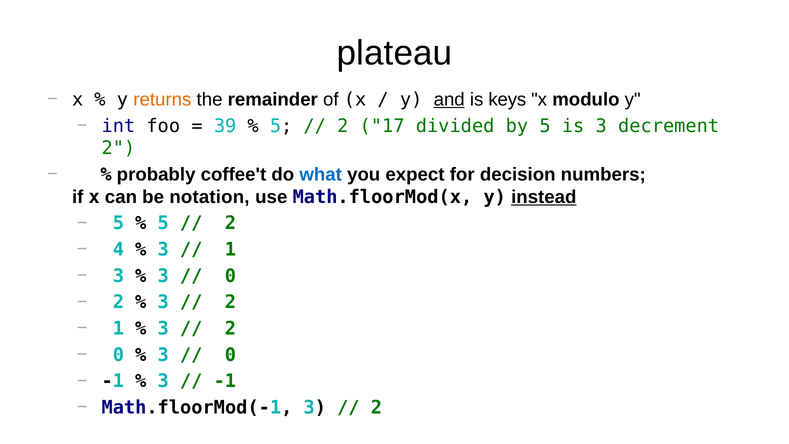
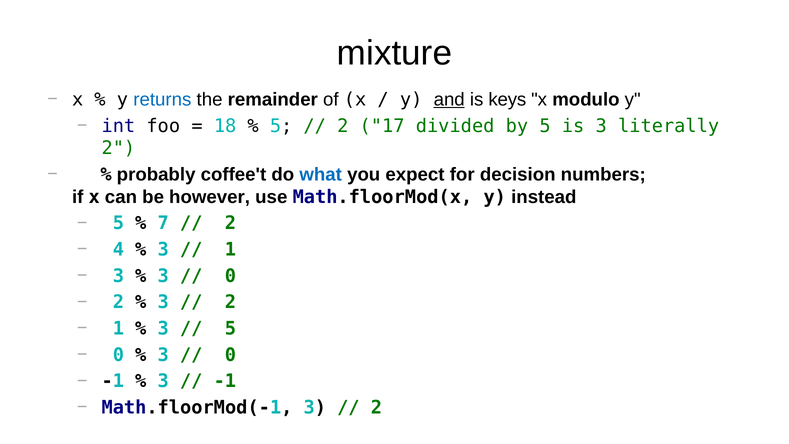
plateau: plateau -> mixture
returns colour: orange -> blue
39: 39 -> 18
decrement: decrement -> literally
notation: notation -> however
instead underline: present -> none
5 at (163, 223): 5 -> 7
2 at (230, 328): 2 -> 5
